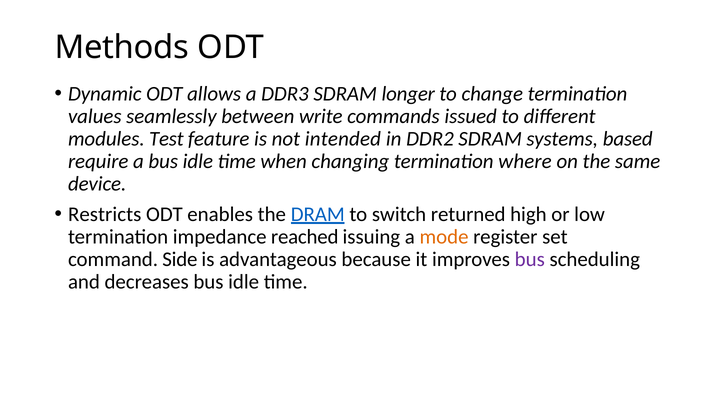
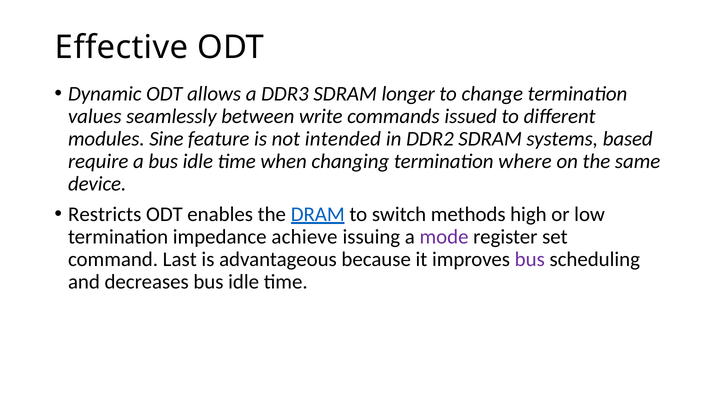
Methods: Methods -> Effective
Test: Test -> Sine
returned: returned -> methods
reached: reached -> achieve
mode colour: orange -> purple
Side: Side -> Last
